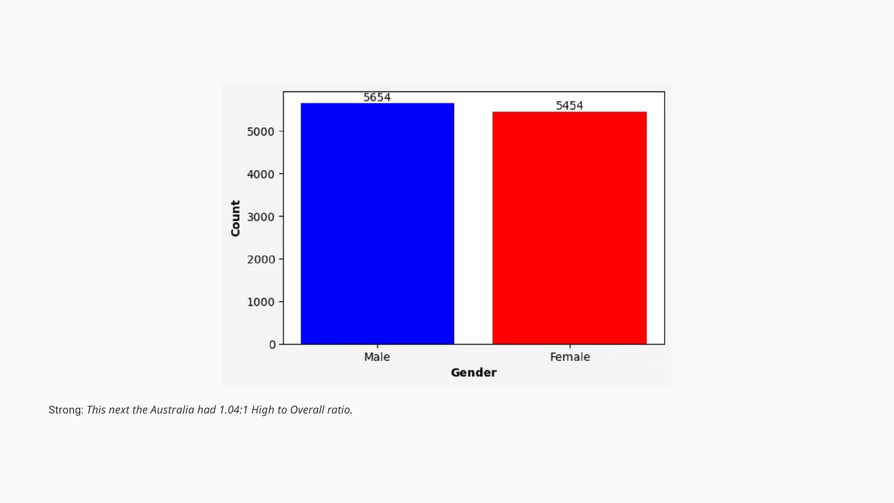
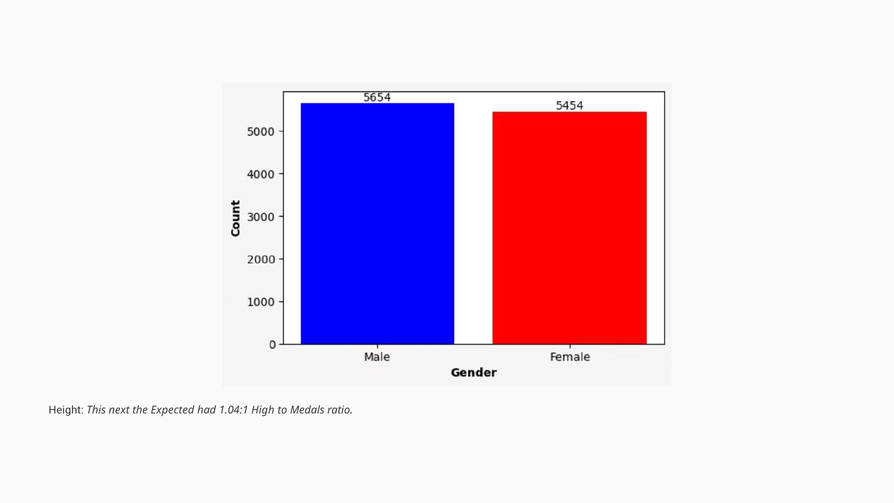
Strong: Strong -> Height
Australia: Australia -> Expected
Overall: Overall -> Medals
